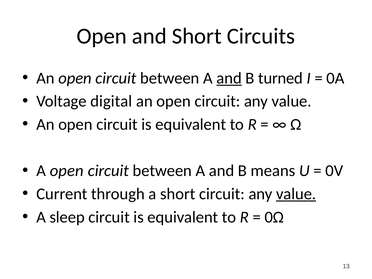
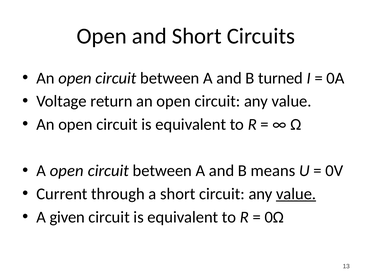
and at (229, 78) underline: present -> none
digital: digital -> return
sleep: sleep -> given
